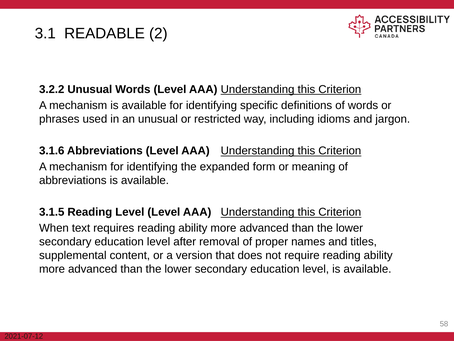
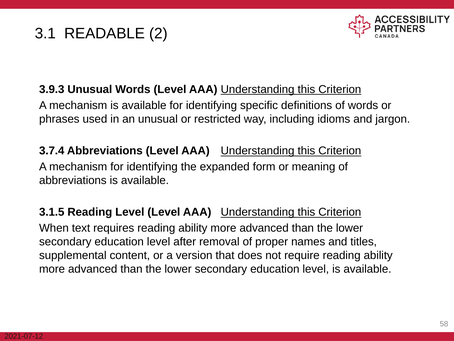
3.2.2: 3.2.2 -> 3.9.3
3.1.6: 3.1.6 -> 3.7.4
